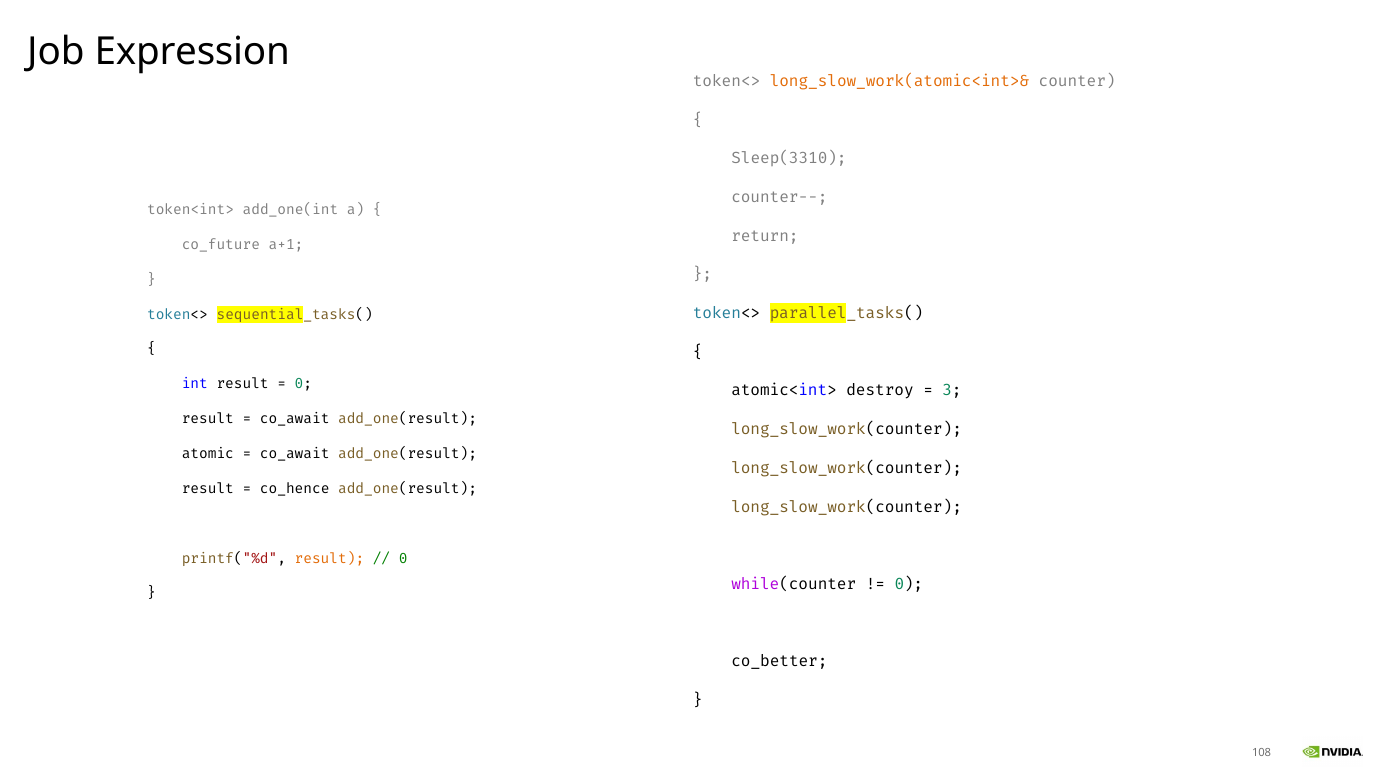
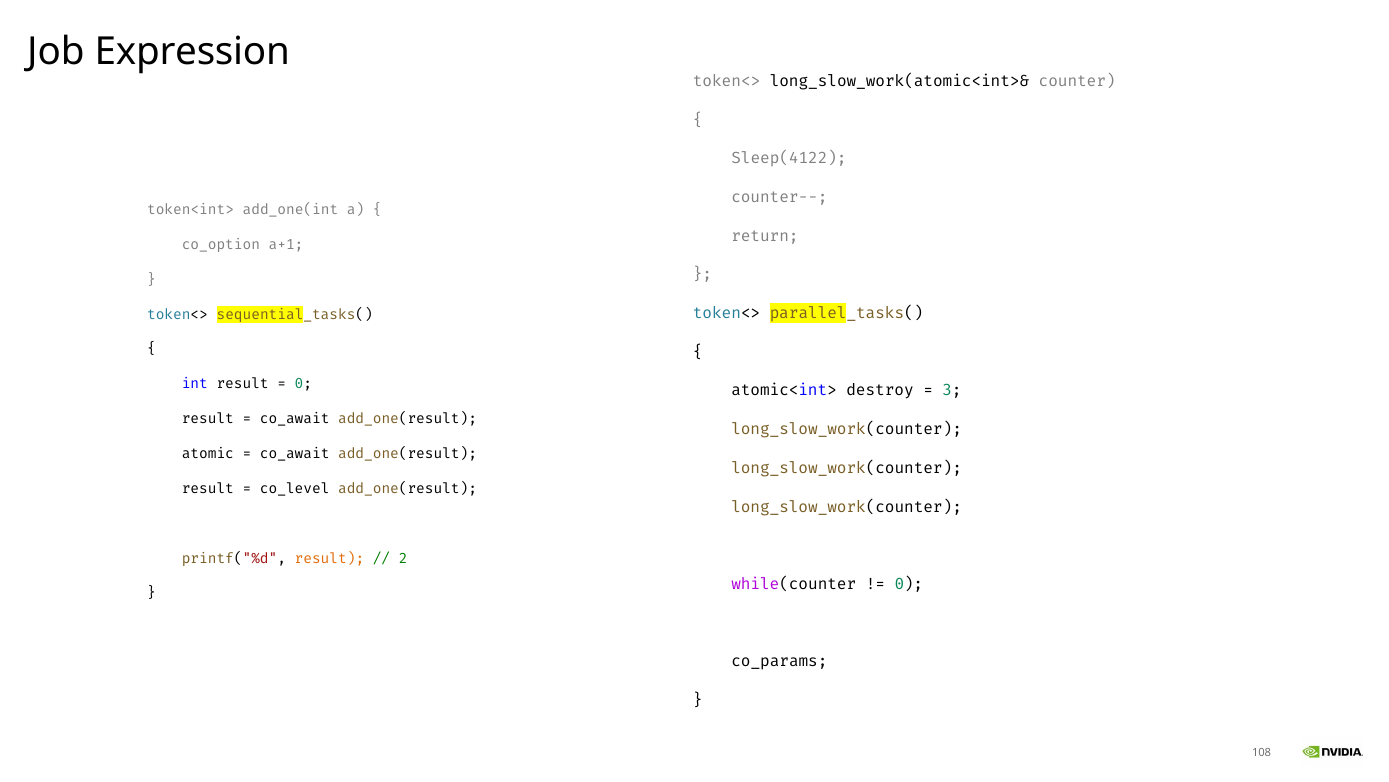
long_slow_work(atomic<int>& colour: orange -> black
Sleep(3310: Sleep(3310 -> Sleep(4122
co_future: co_future -> co_option
co_hence: co_hence -> co_level
0 at (403, 558): 0 -> 2
co_better: co_better -> co_params
